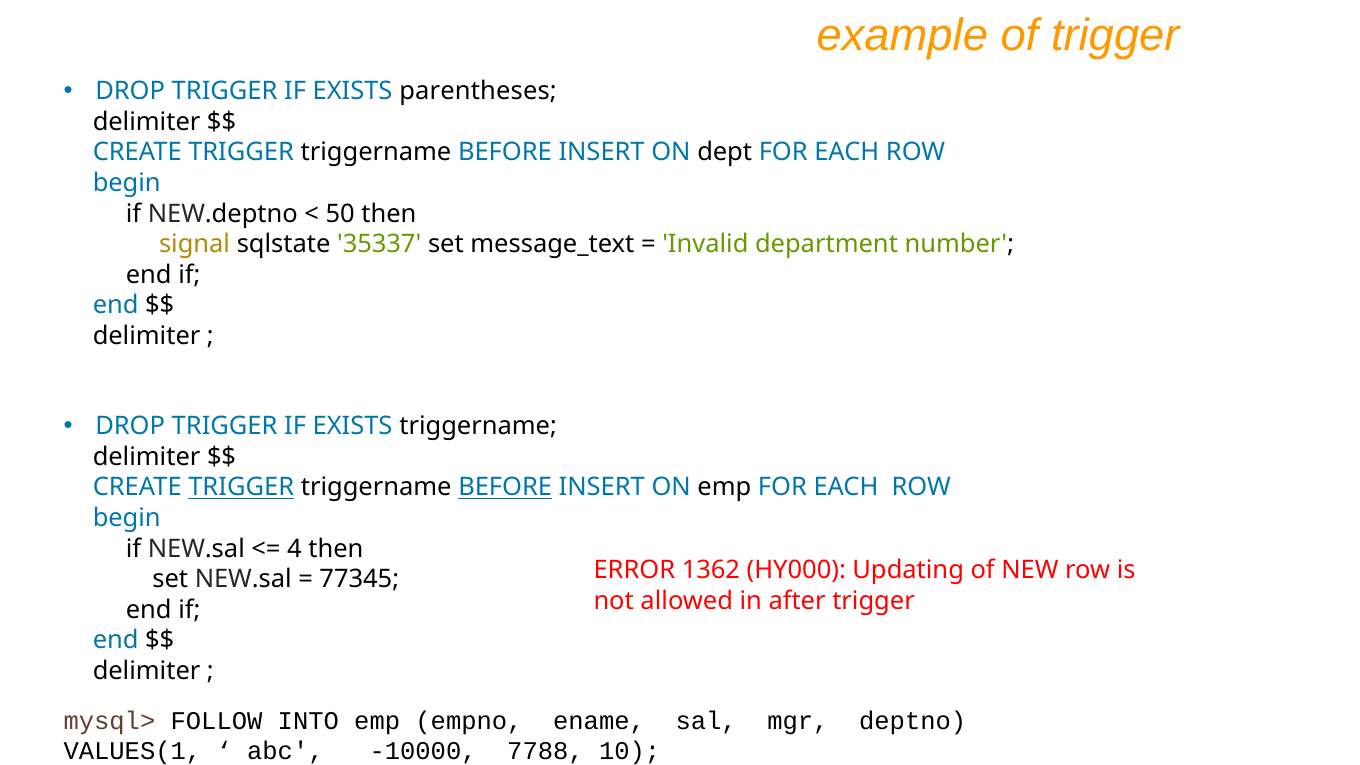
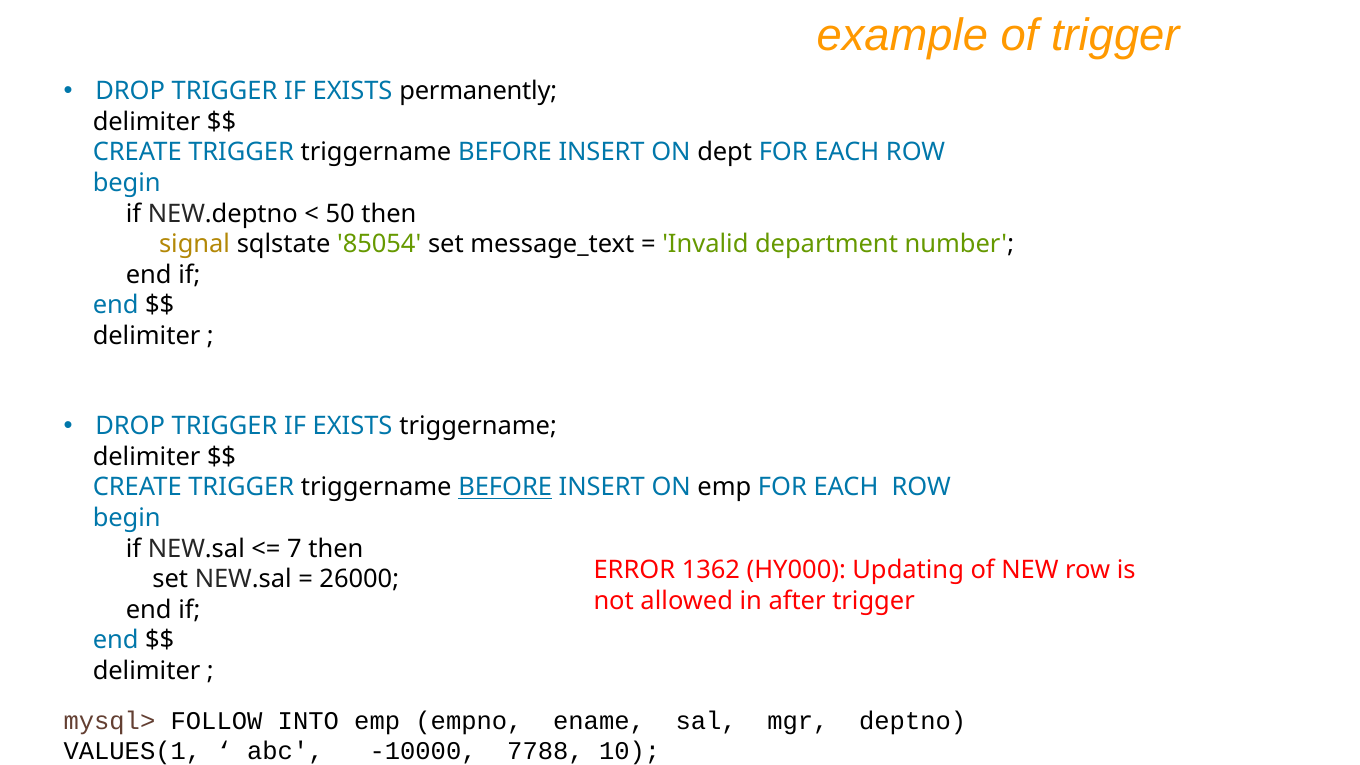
parentheses: parentheses -> permanently
35337: 35337 -> 85054
TRIGGER at (241, 487) underline: present -> none
4: 4 -> 7
77345: 77345 -> 26000
